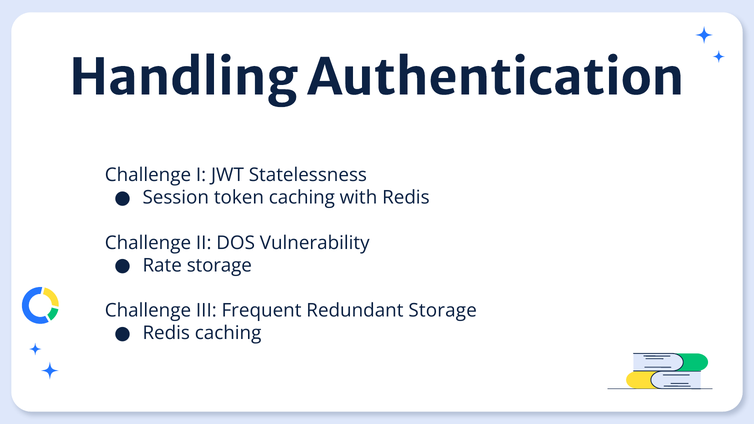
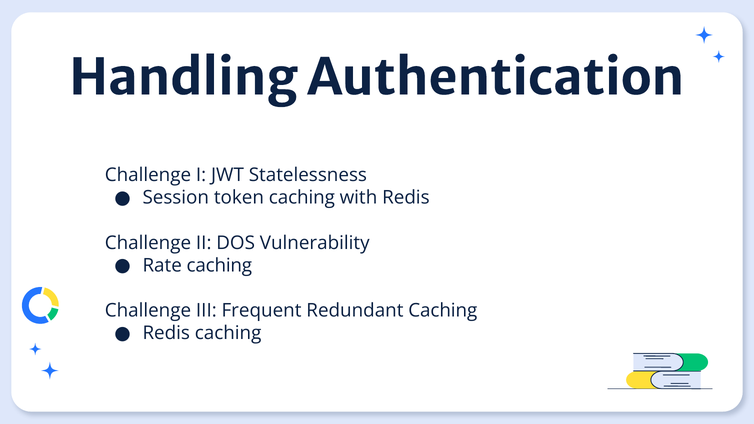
Rate storage: storage -> caching
Redundant Storage: Storage -> Caching
